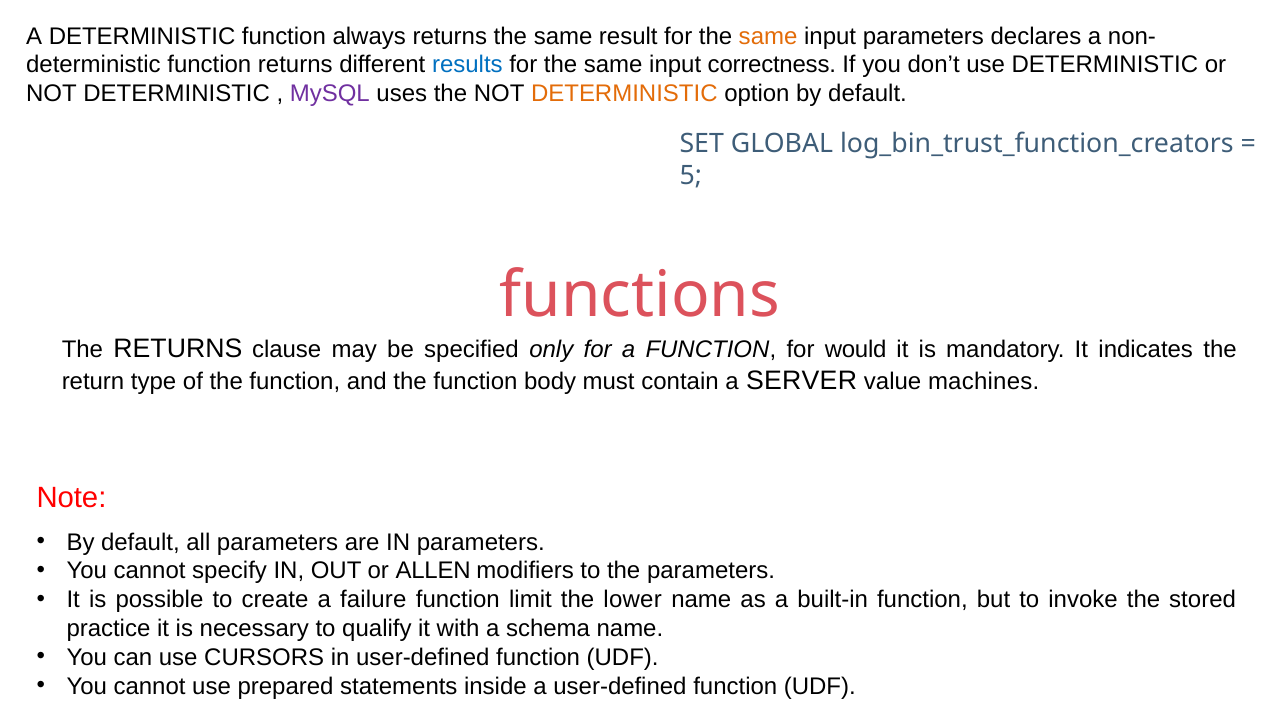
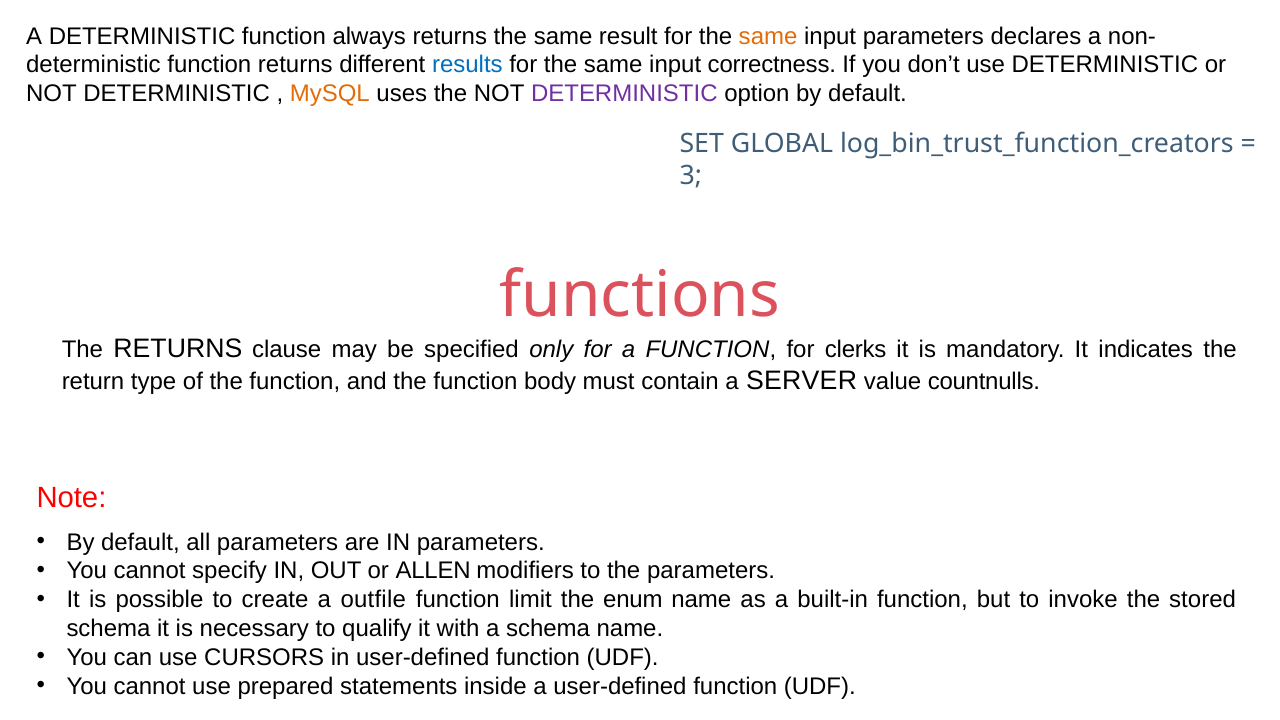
MySQL colour: purple -> orange
DETERMINISTIC at (624, 94) colour: orange -> purple
5: 5 -> 3
would: would -> clerks
machines: machines -> countnulls
failure: failure -> outfile
lower: lower -> enum
practice at (108, 629): practice -> schema
